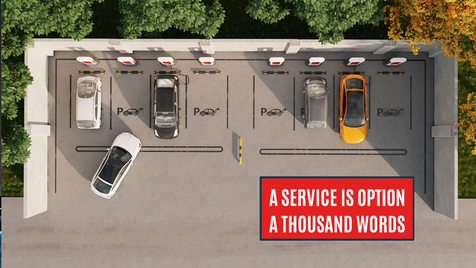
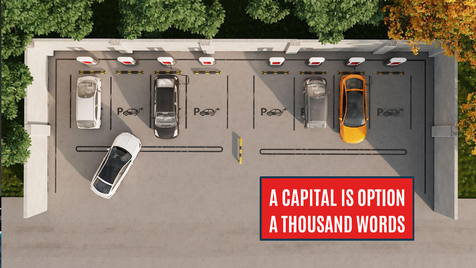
SERVICE: SERVICE -> CAPITAL
